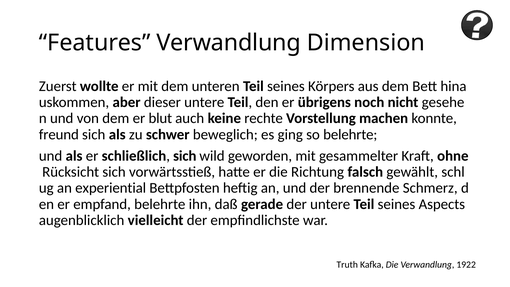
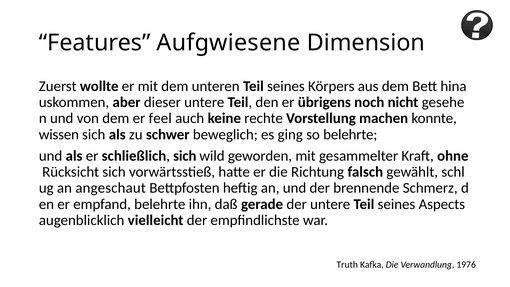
Features Verwandlung: Verwandlung -> Aufgwiesene
blut: blut -> feel
freund: freund -> wissen
experiential: experiential -> angeschaut
1922: 1922 -> 1976
